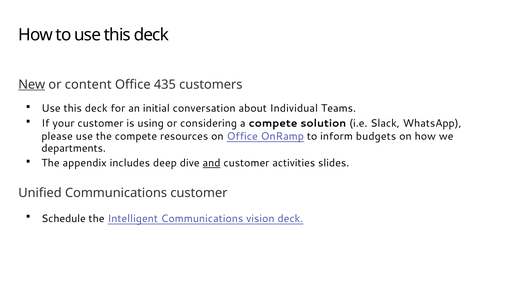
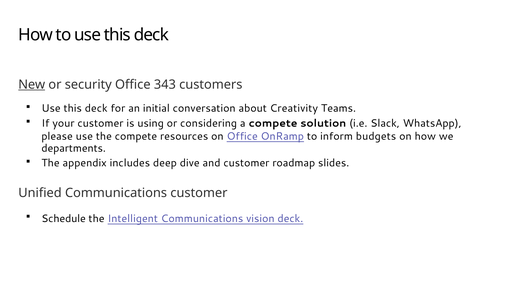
content: content -> security
435: 435 -> 343
Individual: Individual -> Creativity
and underline: present -> none
activities: activities -> roadmap
